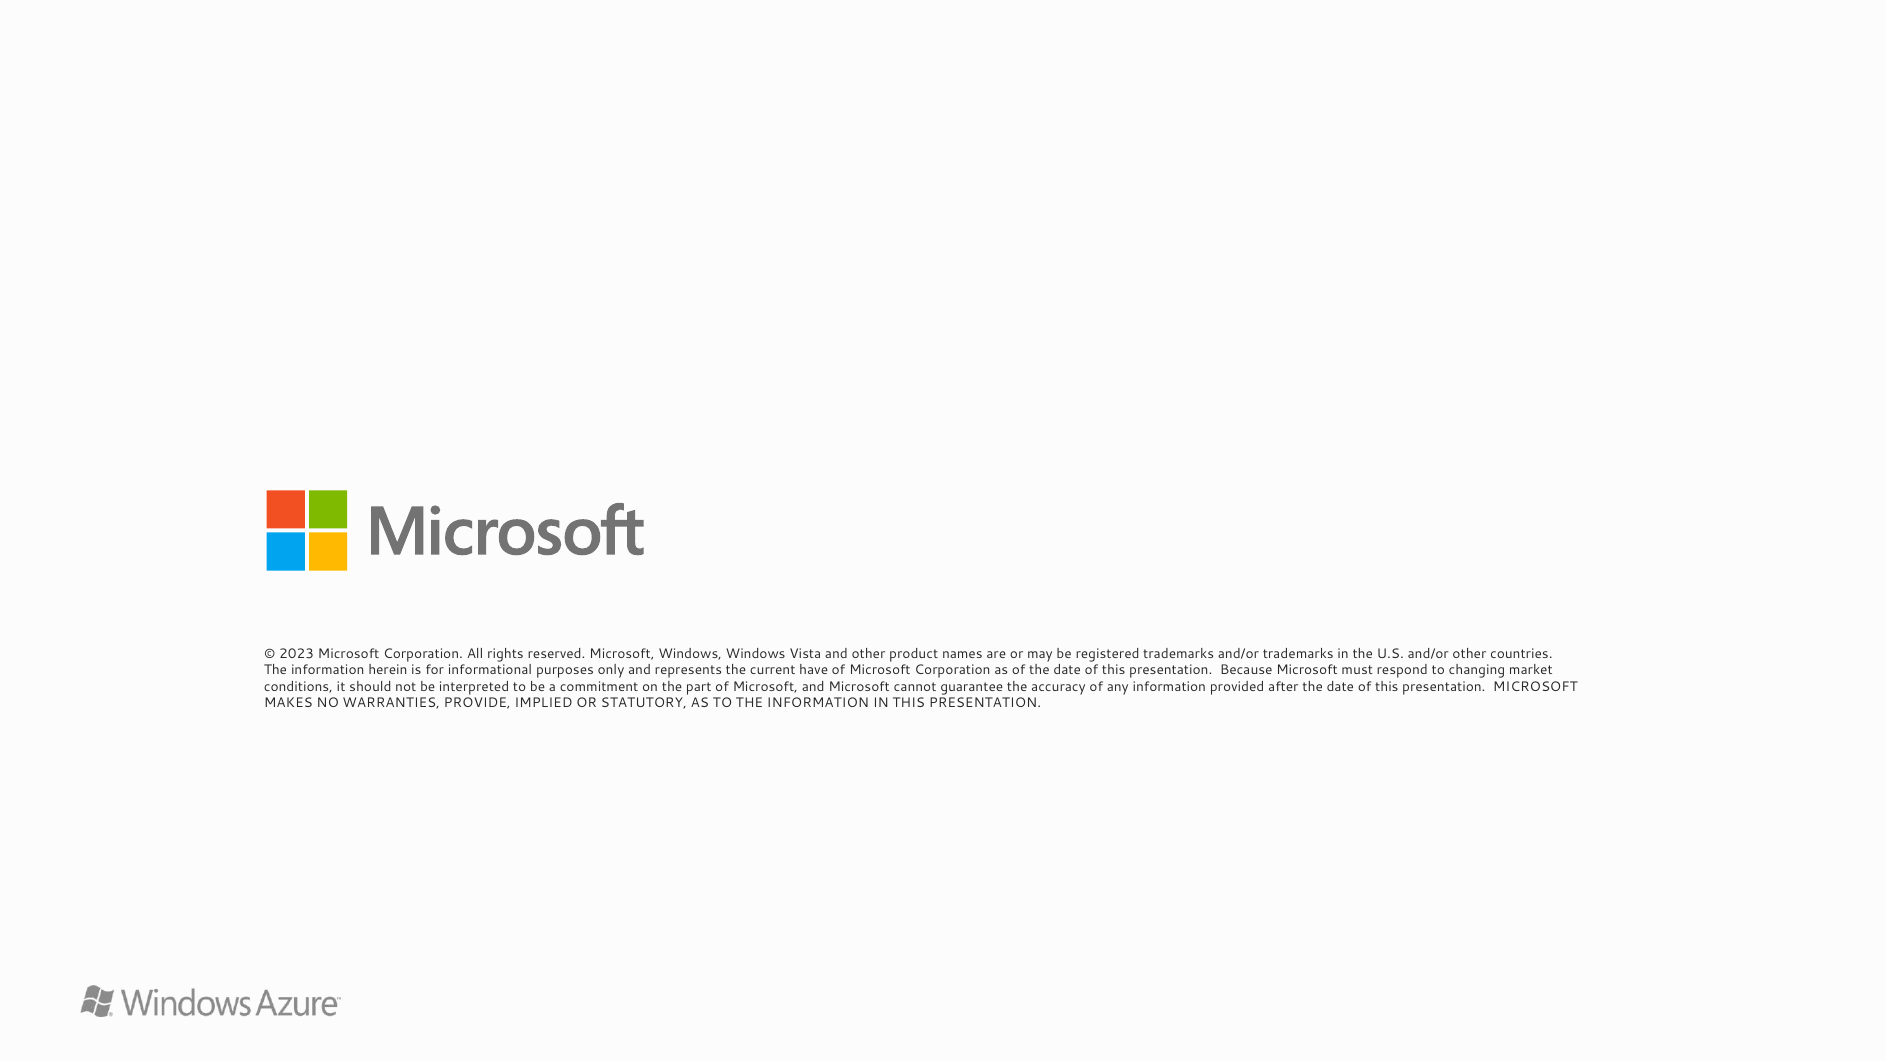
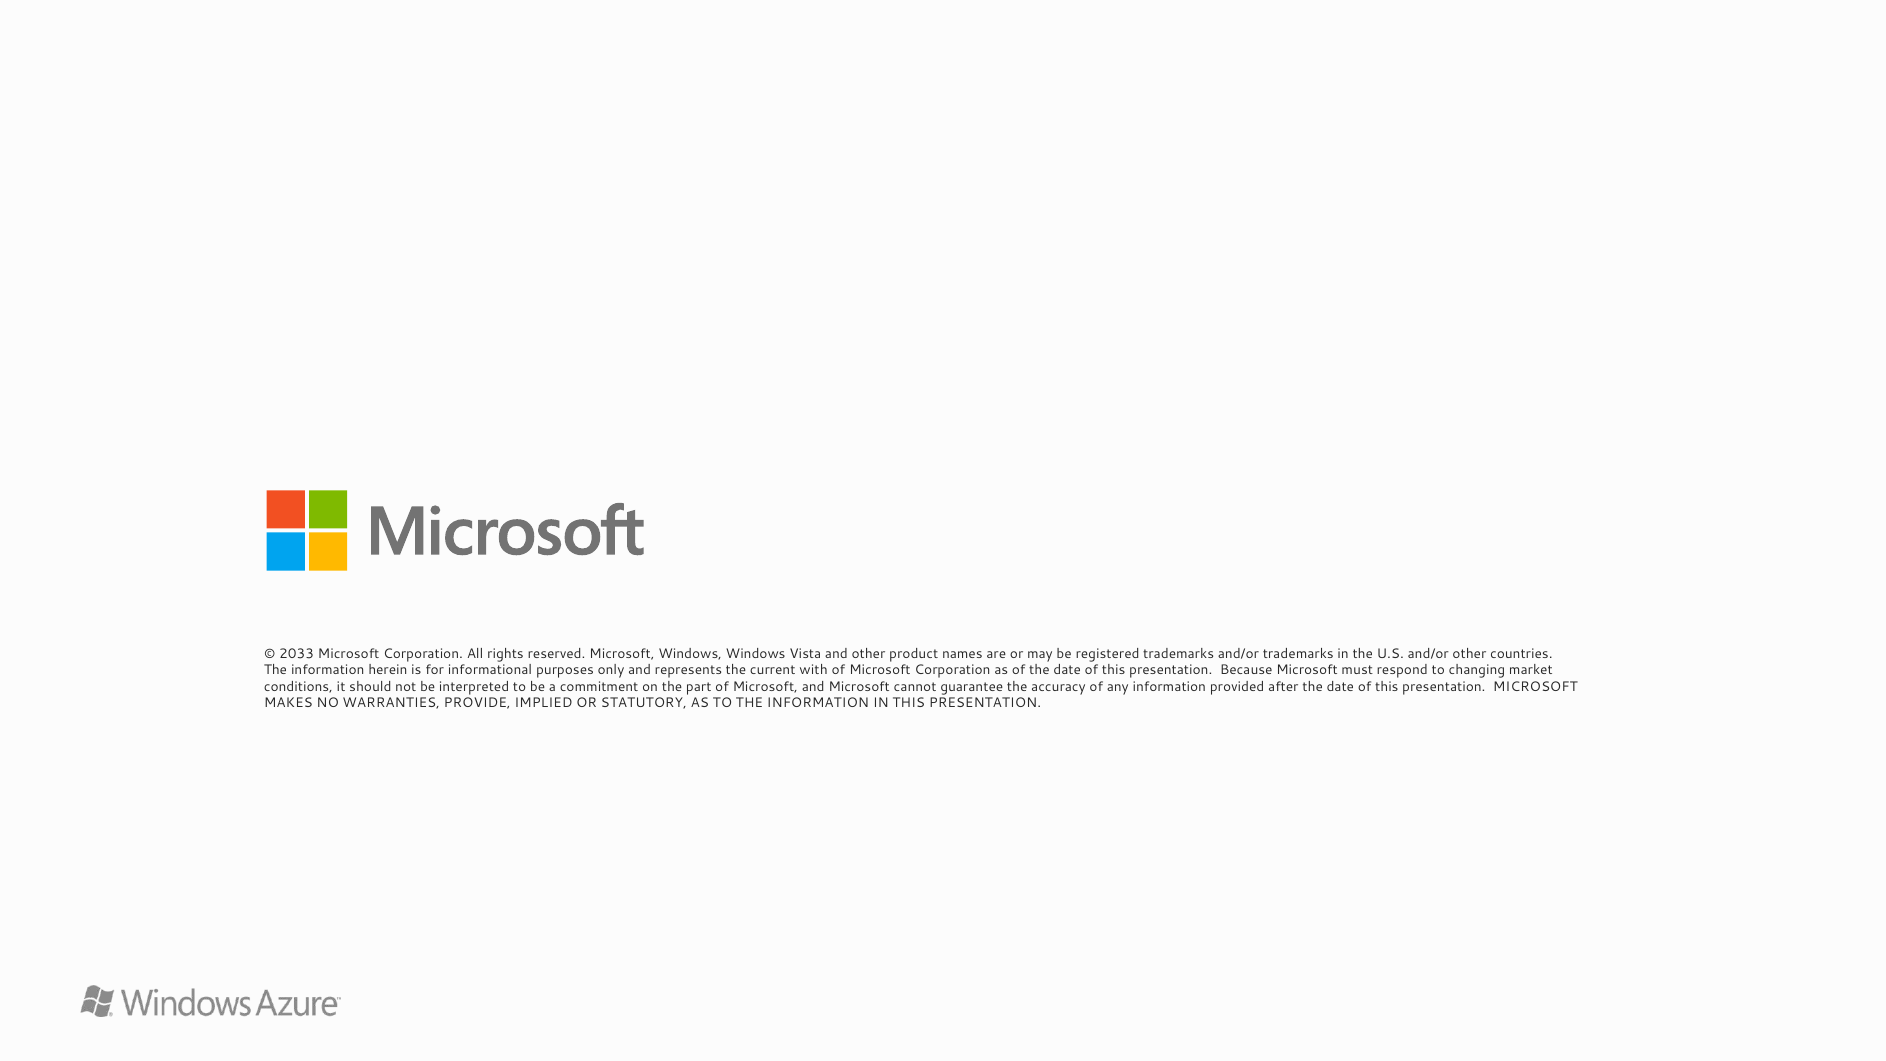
2023: 2023 -> 2033
have: have -> with
